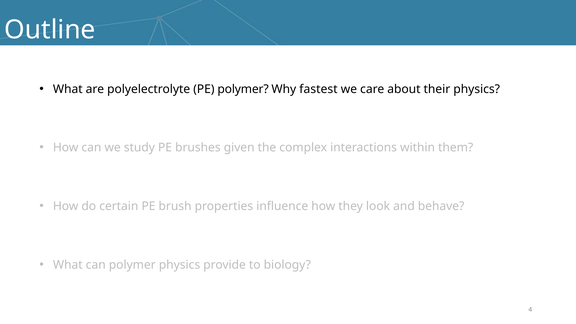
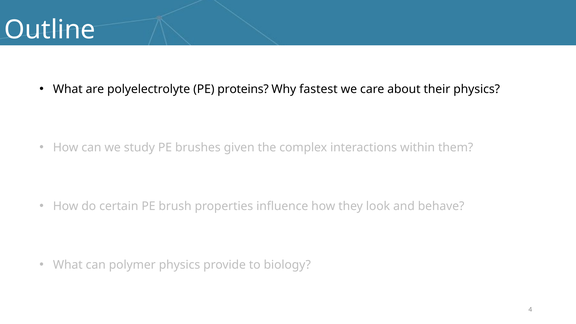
PE polymer: polymer -> proteins
